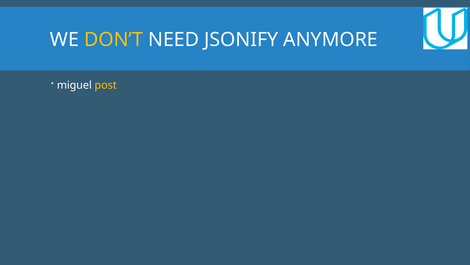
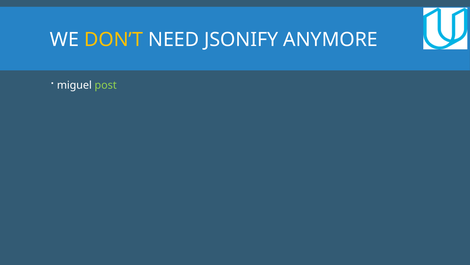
post colour: yellow -> light green
